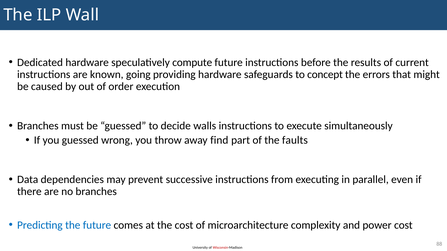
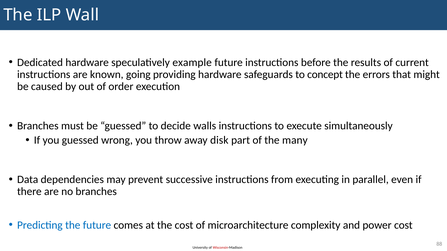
compute: compute -> example
find: find -> disk
faults: faults -> many
